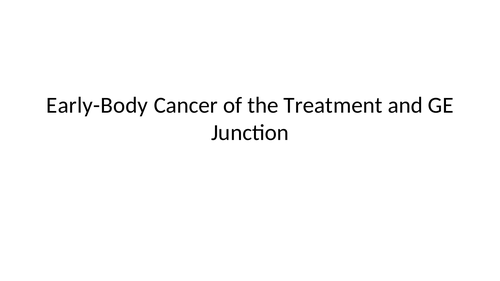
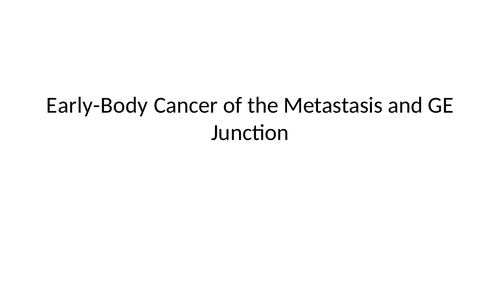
Treatment: Treatment -> Metastasis
